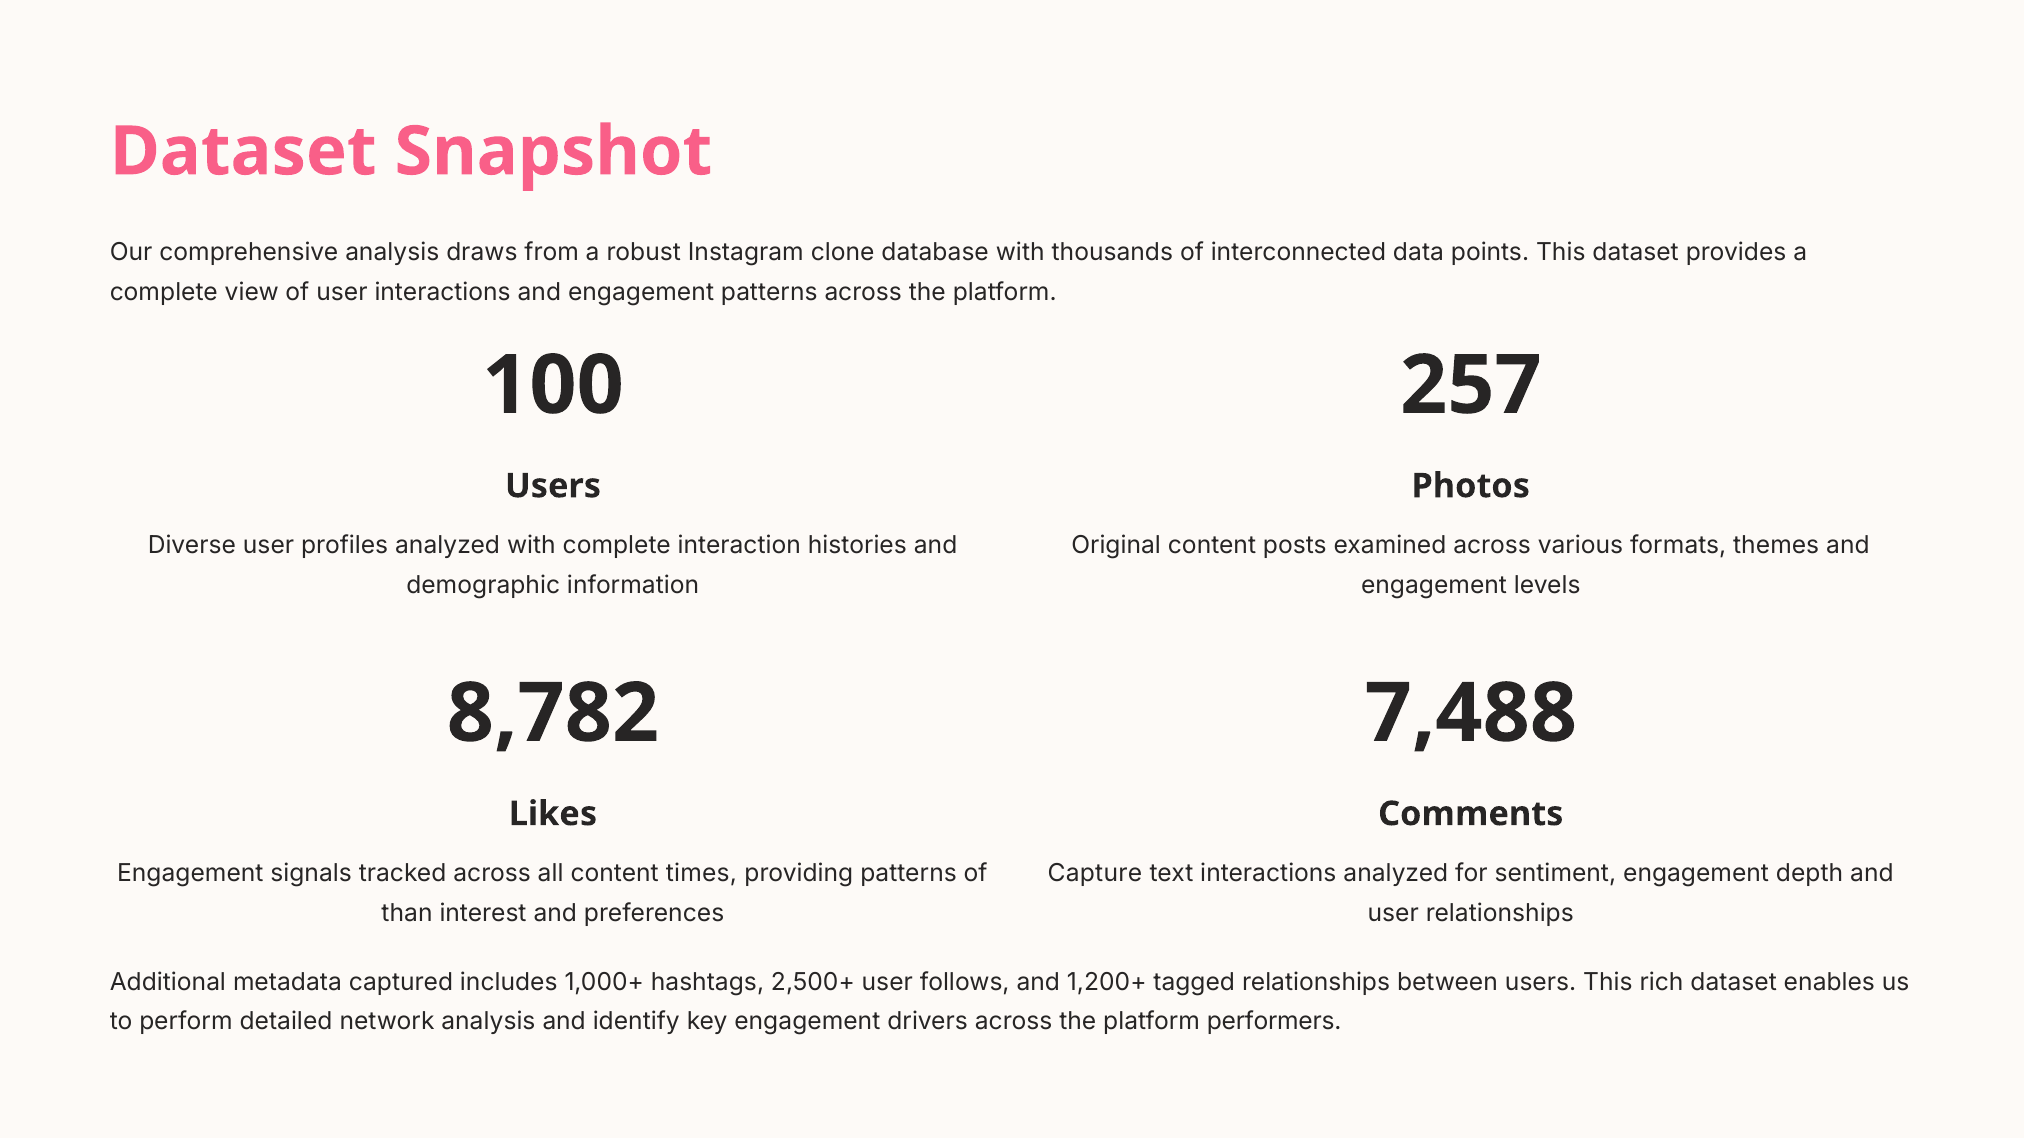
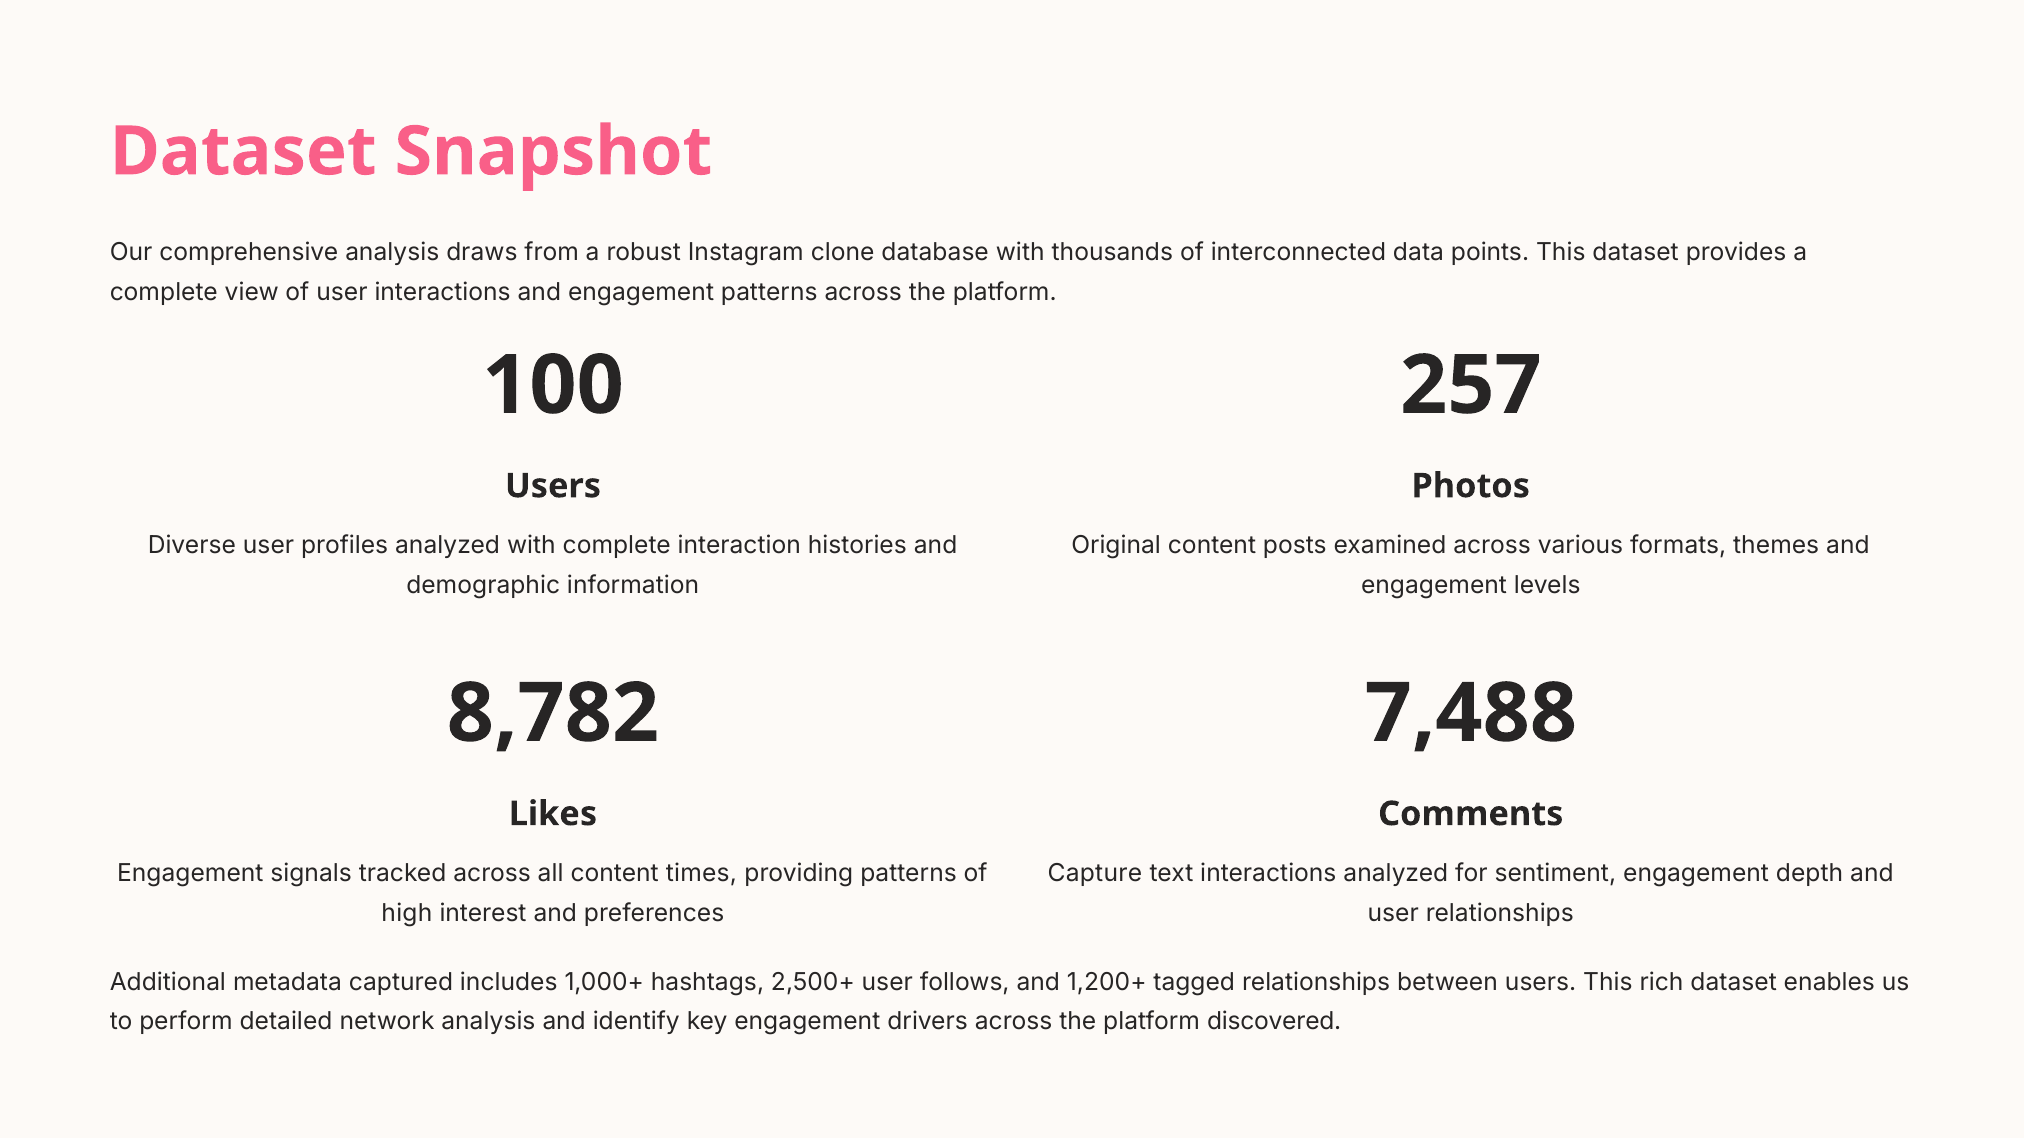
than: than -> high
performers: performers -> discovered
